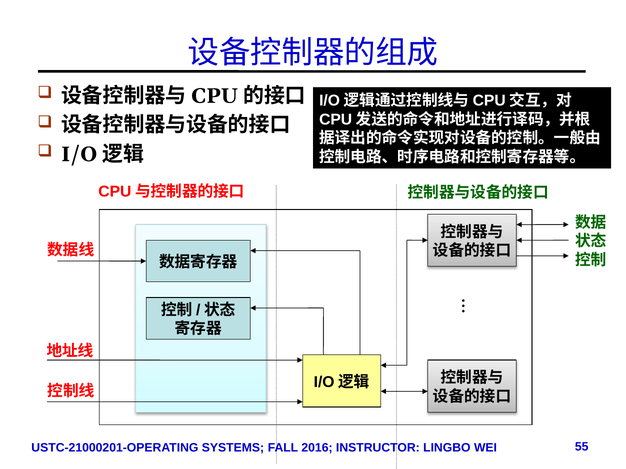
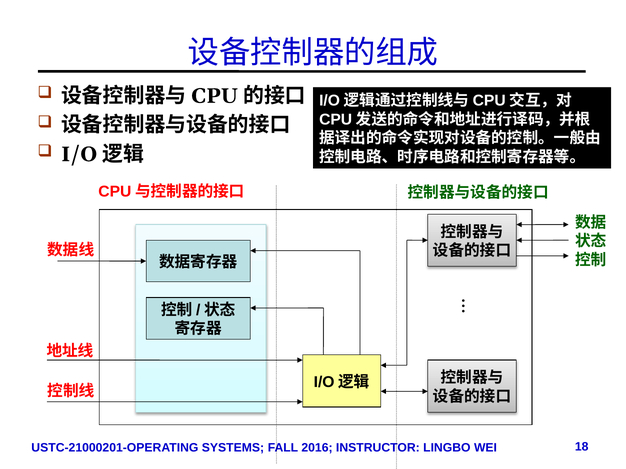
55: 55 -> 18
